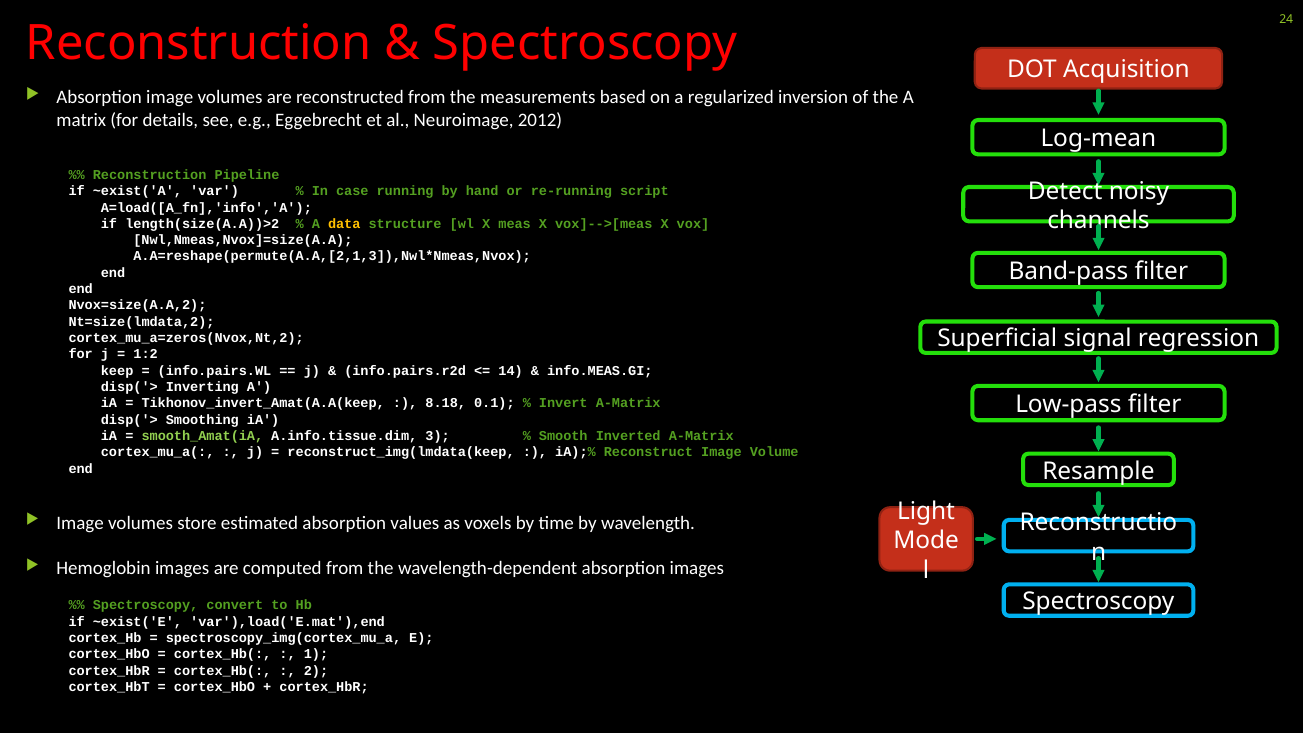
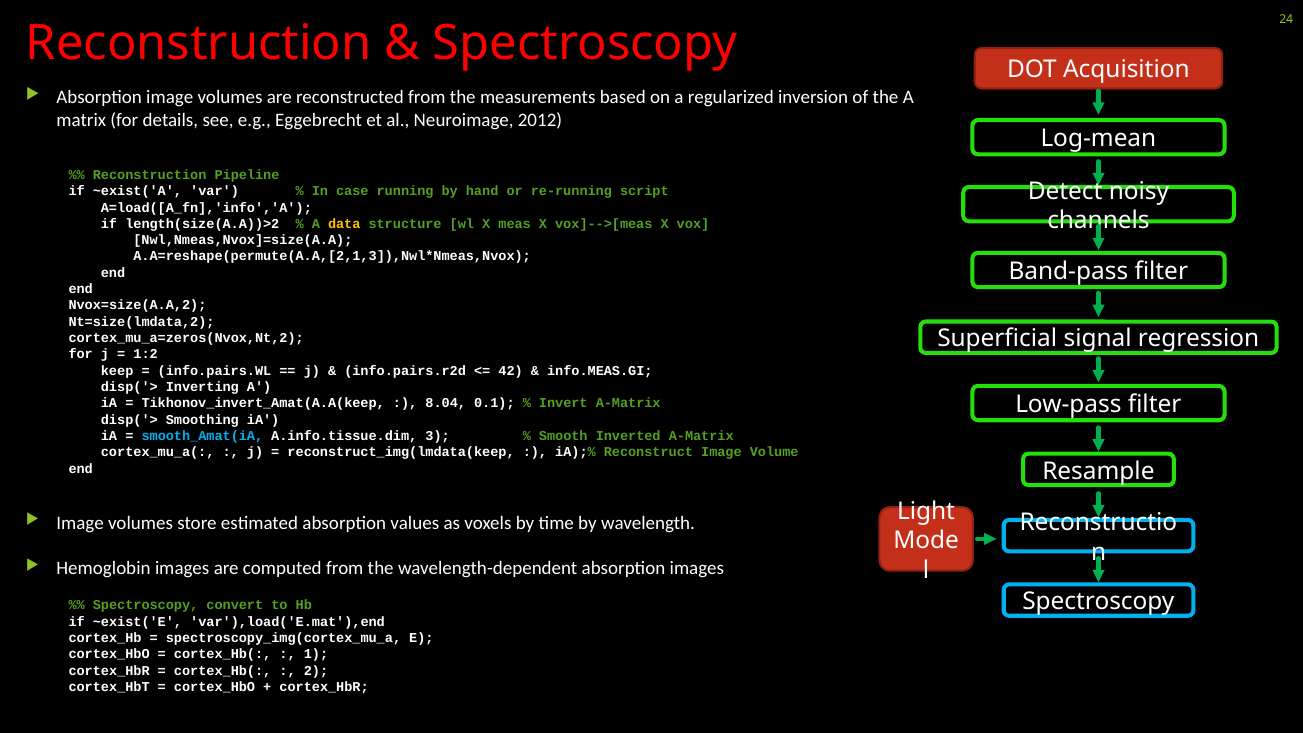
14: 14 -> 42
8.18: 8.18 -> 8.04
smooth_Amat(iA colour: light green -> light blue
